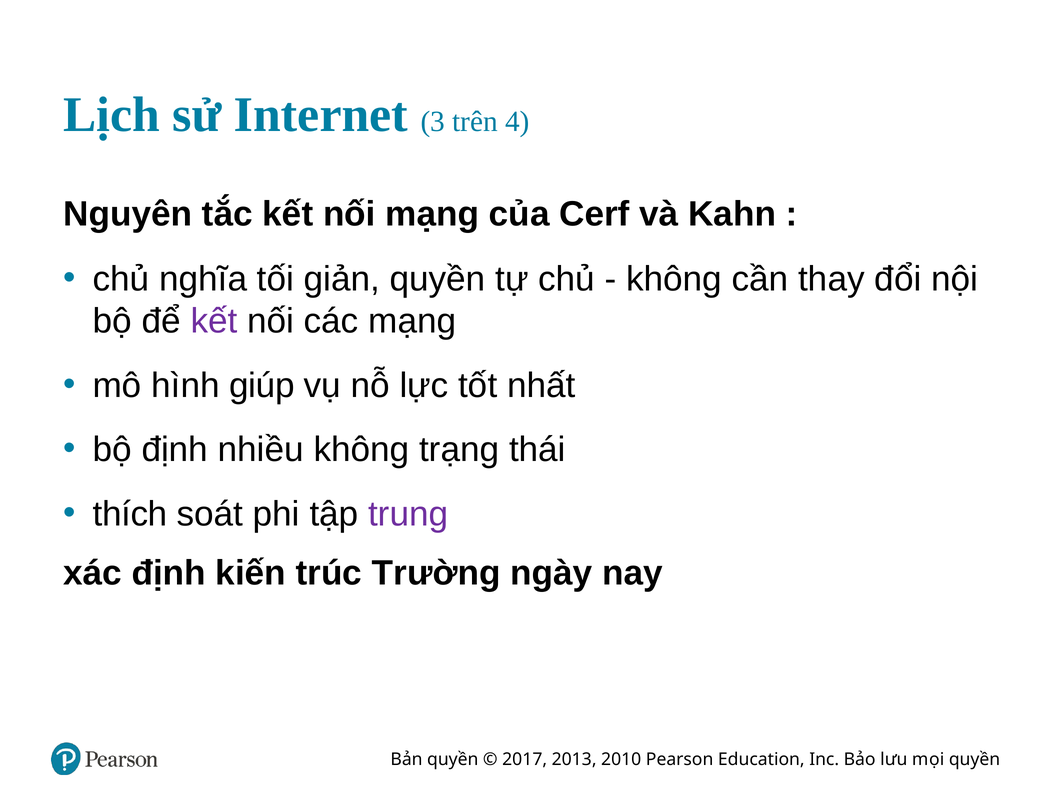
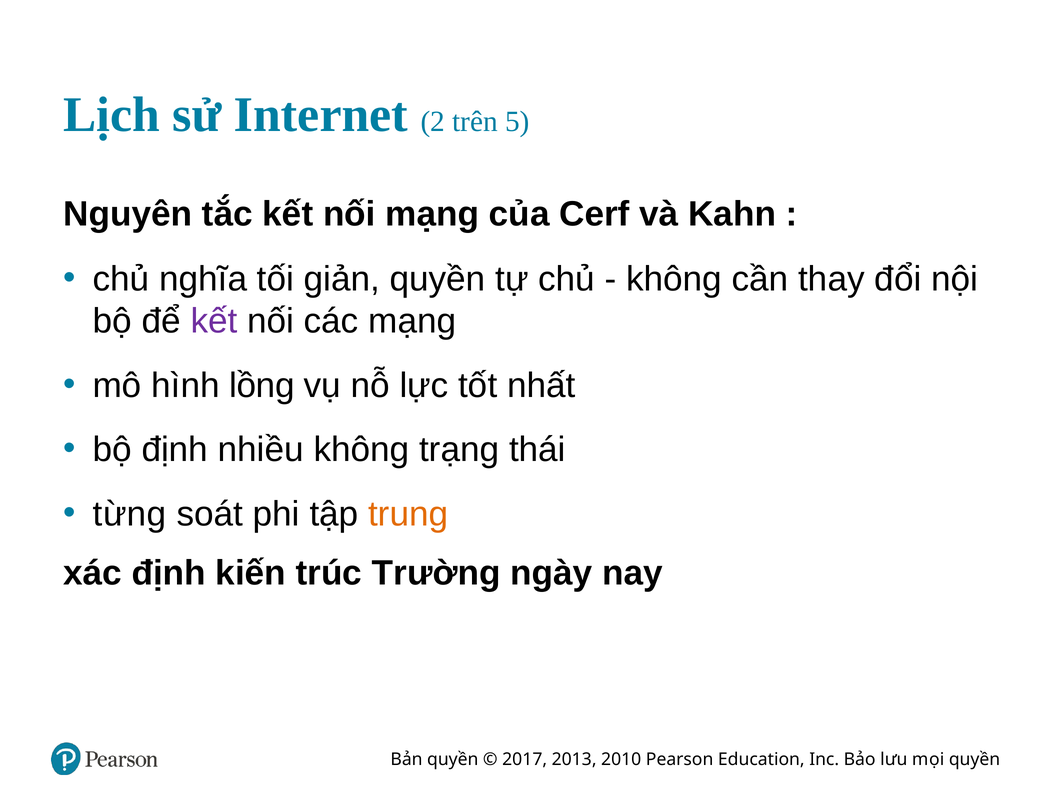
3: 3 -> 2
4: 4 -> 5
giúp: giúp -> lồng
thích: thích -> từng
trung colour: purple -> orange
